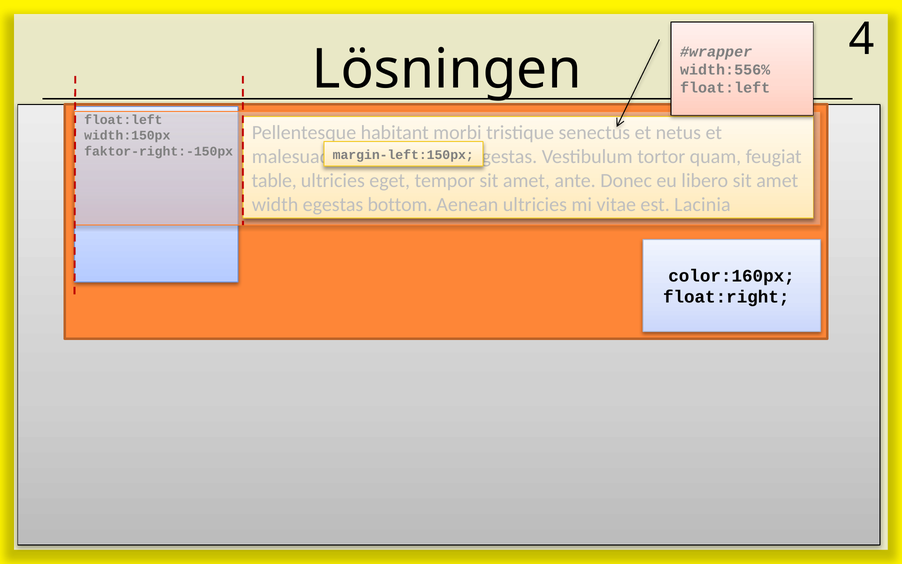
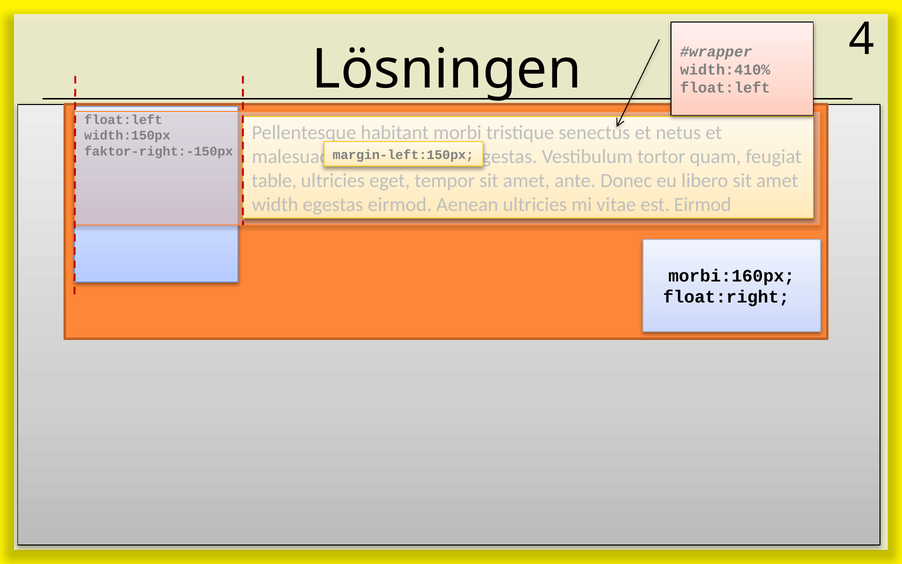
width:556%: width:556% -> width:410%
egestas bottom: bottom -> eirmod
est Lacinia: Lacinia -> Eirmod
color:160px: color:160px -> morbi:160px
